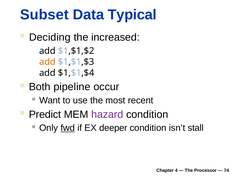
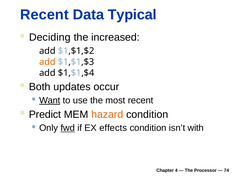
Subset at (44, 15): Subset -> Recent
pipeline: pipeline -> updates
Want underline: none -> present
hazard colour: purple -> orange
deeper: deeper -> effects
stall: stall -> with
